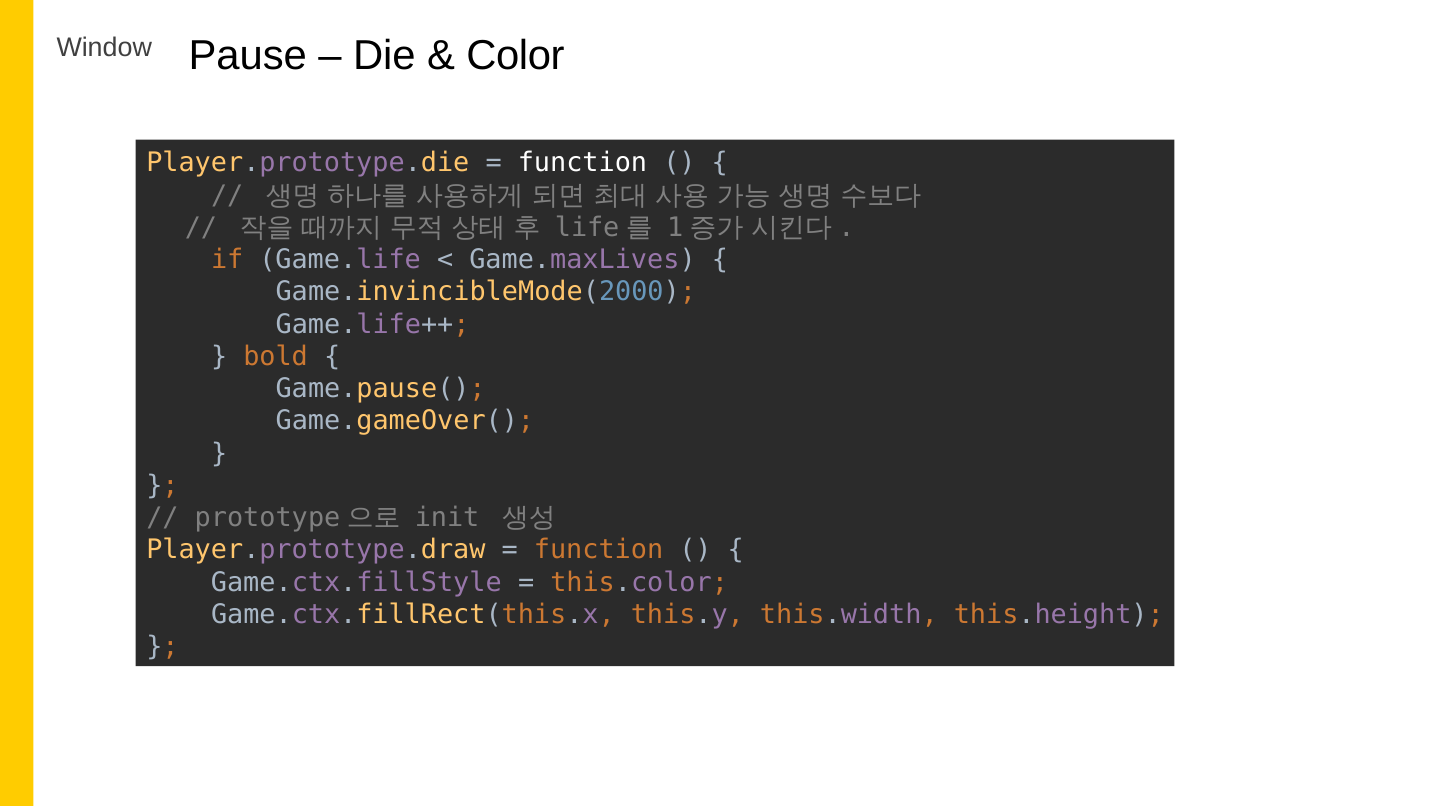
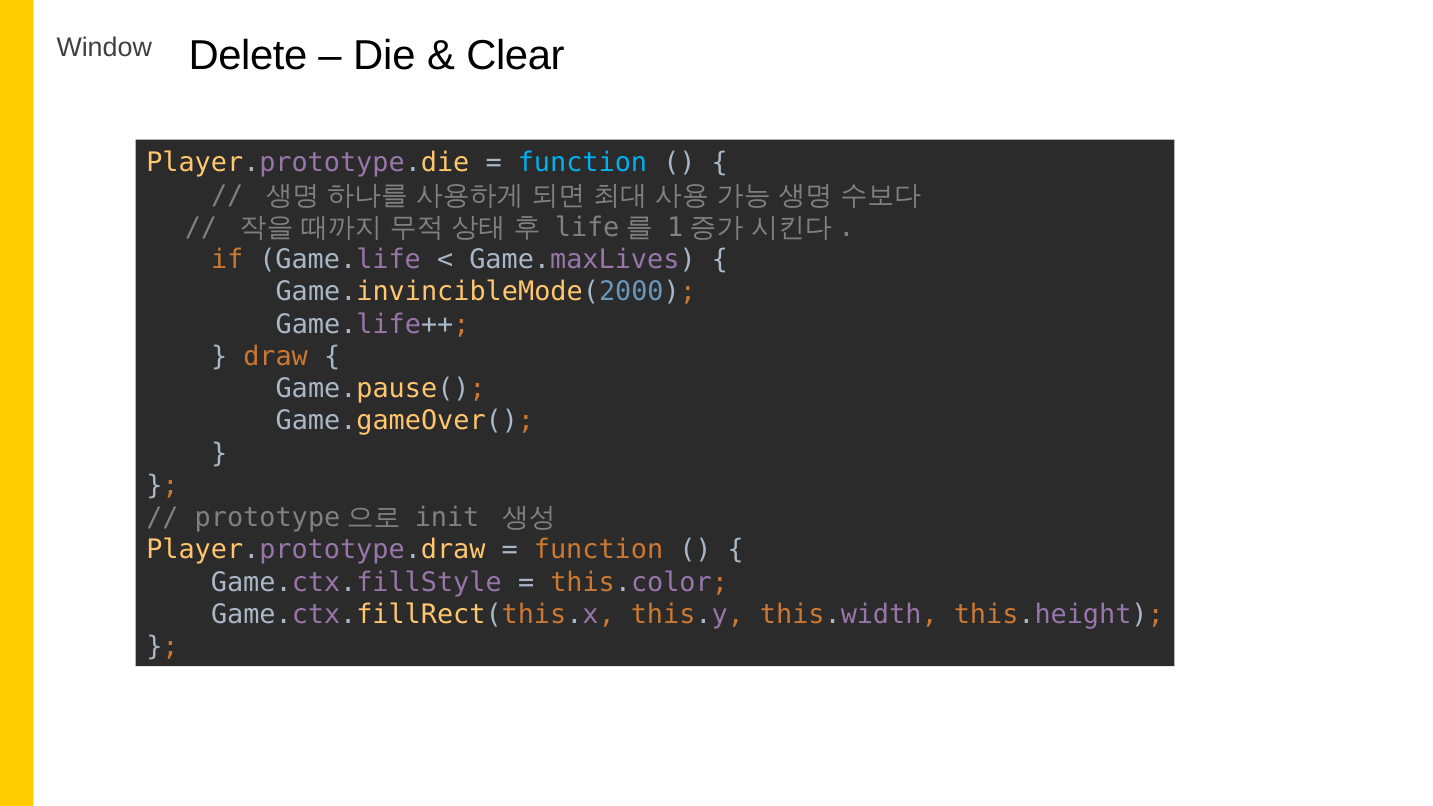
Pause: Pause -> Delete
Color: Color -> Clear
function at (582, 163) colour: white -> light blue
bold: bold -> draw
